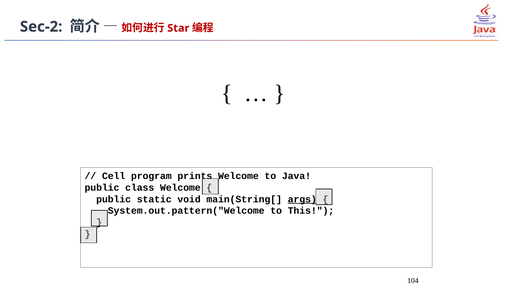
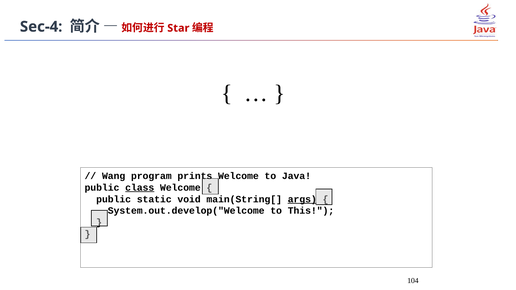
Sec-2: Sec-2 -> Sec-4
Cell: Cell -> Wang
class underline: none -> present
System.out.pattern("Welcome: System.out.pattern("Welcome -> System.out.develop("Welcome
